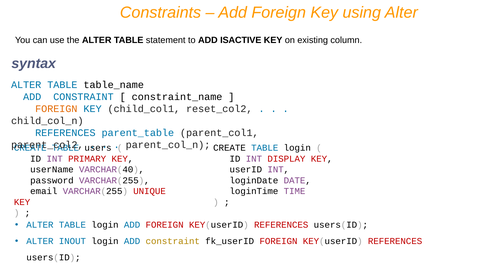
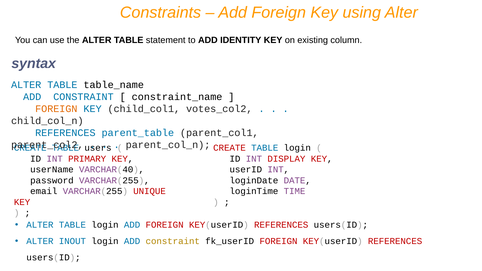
ISACTIVE: ISACTIVE -> IDENTITY
reset_col2: reset_col2 -> votes_col2
CREATE at (230, 148) colour: black -> red
